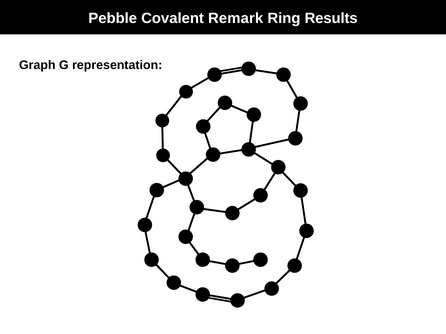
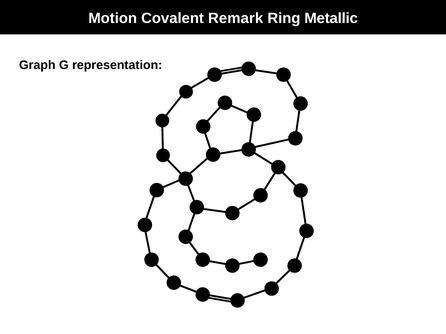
Pebble: Pebble -> Motion
Results: Results -> Metallic
